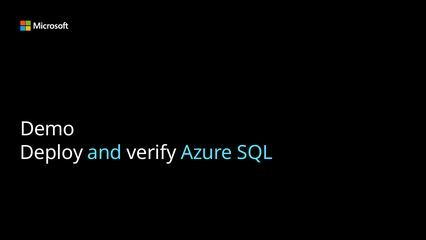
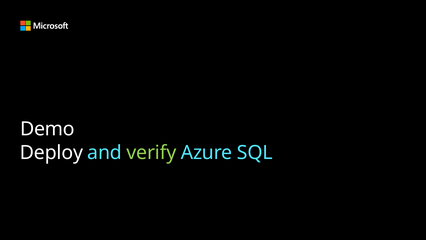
verify colour: white -> light green
